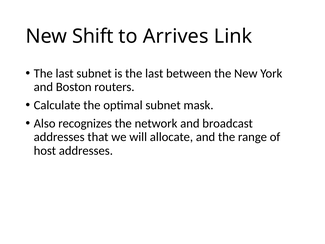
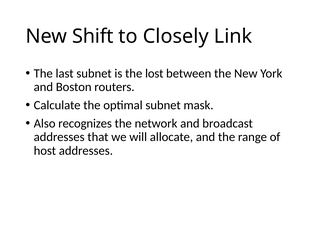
Arrives: Arrives -> Closely
is the last: last -> lost
